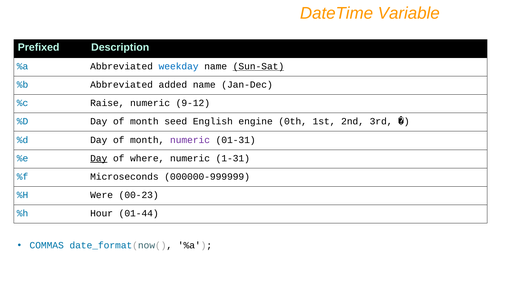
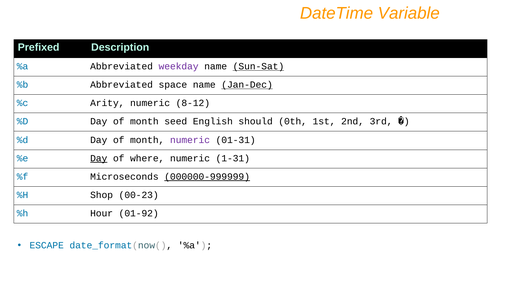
weekday colour: blue -> purple
added: added -> space
Jan-Dec underline: none -> present
Raise: Raise -> Arity
9-12: 9-12 -> 8-12
engine: engine -> should
000000-999999 underline: none -> present
Were: Were -> Shop
01-44: 01-44 -> 01-92
COMMAS: COMMAS -> ESCAPE
